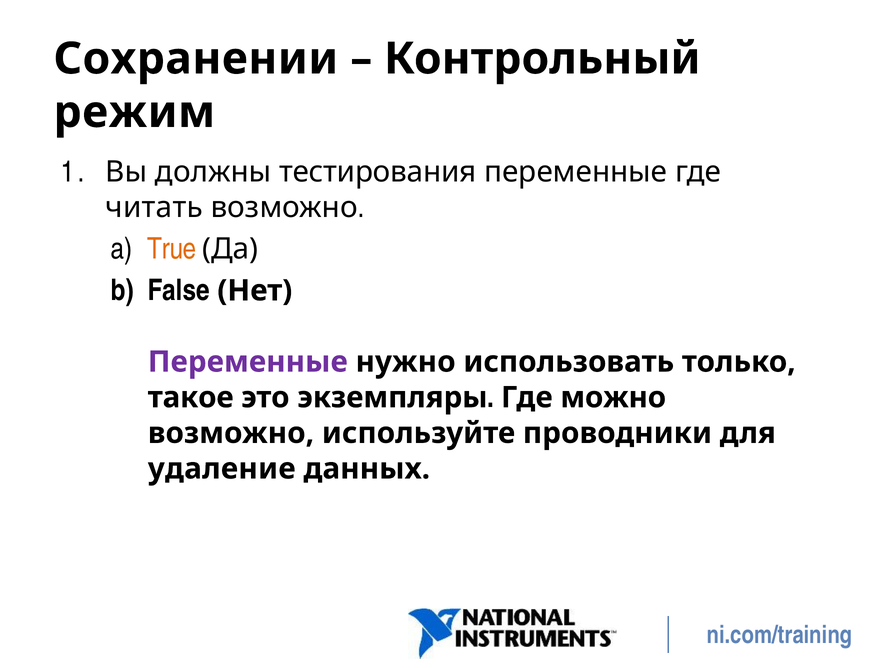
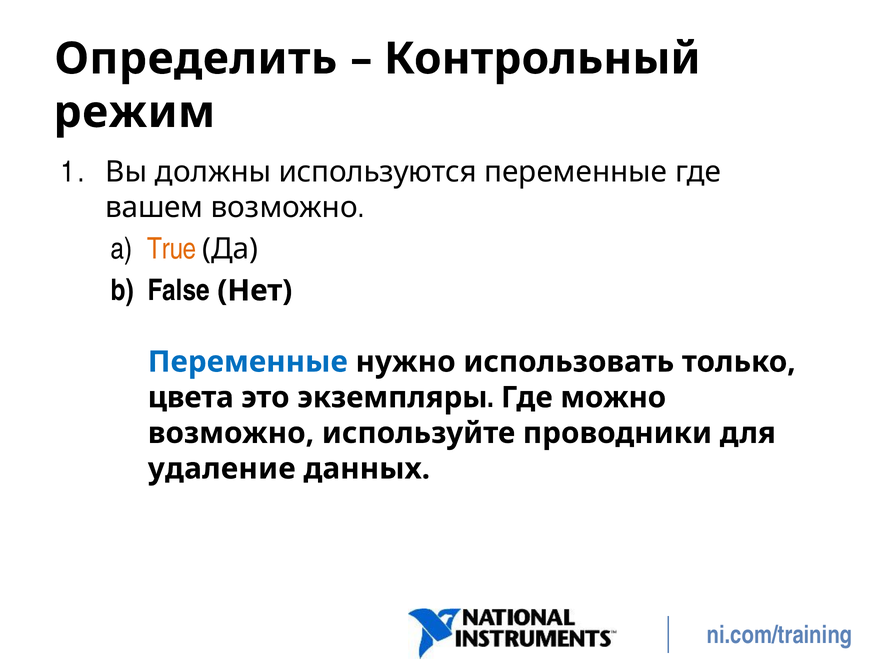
Сохранении: Сохранении -> Определить
тестирования: тестирования -> используются
читать: читать -> вашем
Переменные at (248, 362) colour: purple -> blue
такое: такое -> цвета
